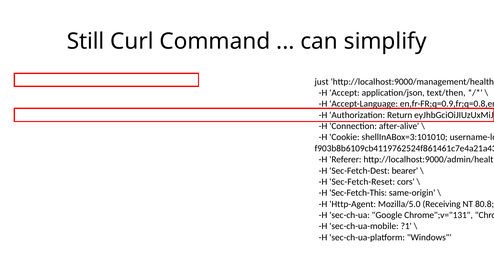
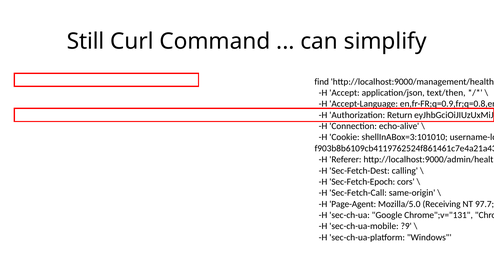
just: just -> find
after-alive: after-alive -> echo-alive
bearer: bearer -> calling
Sec-Fetch-Reset: Sec-Fetch-Reset -> Sec-Fetch-Epoch
Sec-Fetch-This: Sec-Fetch-This -> Sec-Fetch-Call
Http-Agent: Http-Agent -> Page-Agent
80.8: 80.8 -> 97.7
?1: ?1 -> ?9
